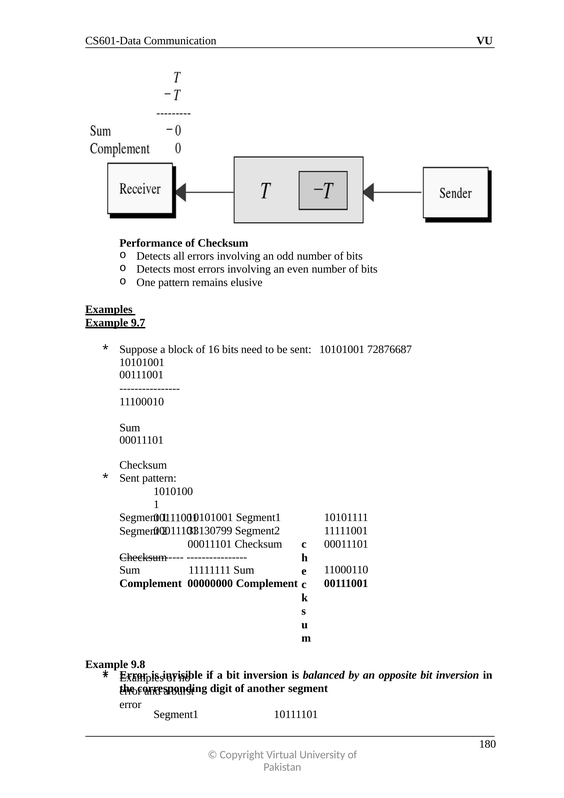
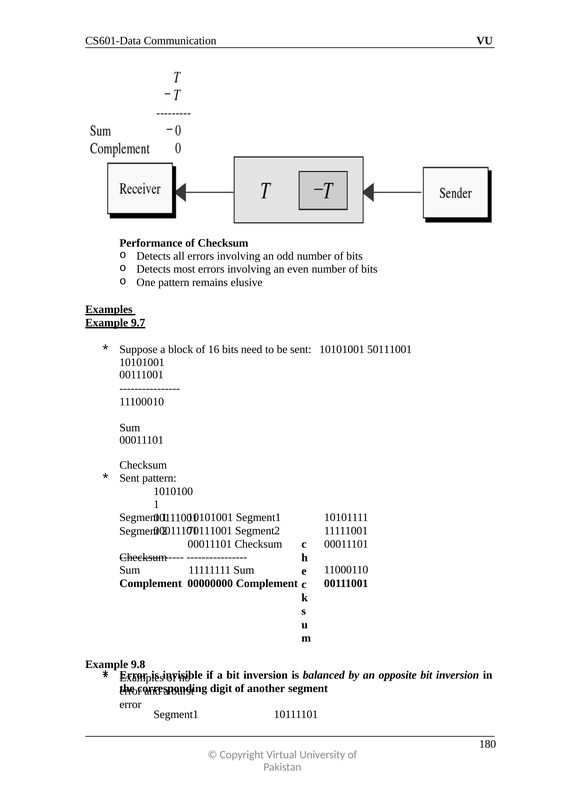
72876687: 72876687 -> 50111001
33130799: 33130799 -> 70111001
